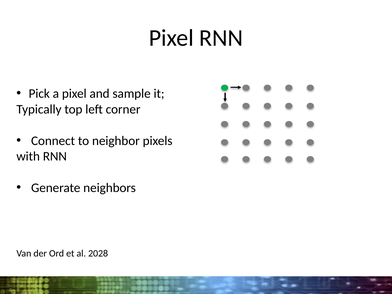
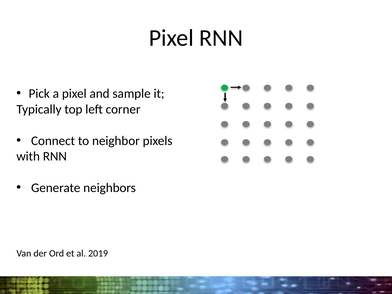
2028: 2028 -> 2019
